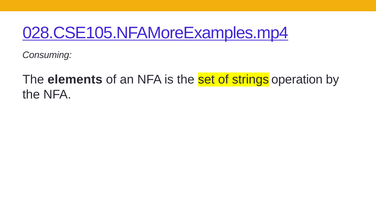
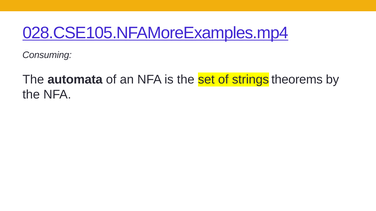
elements: elements -> automata
operation: operation -> theorems
